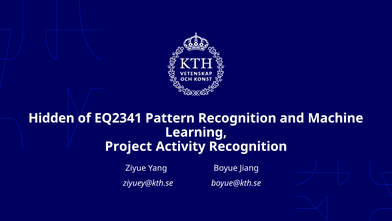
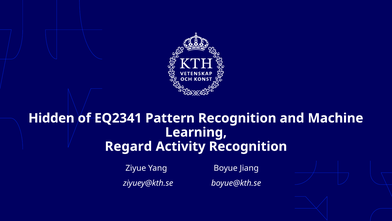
Project: Project -> Regard
